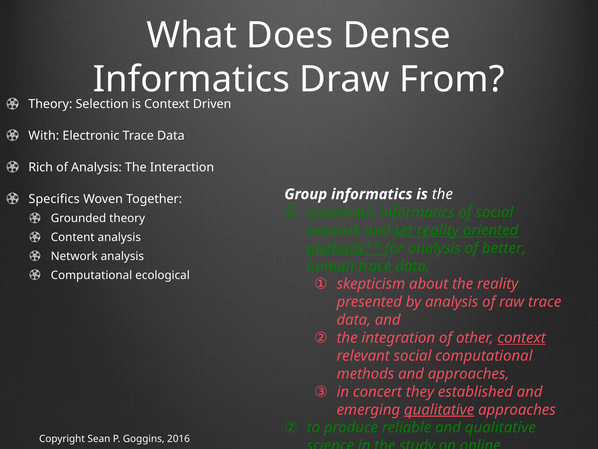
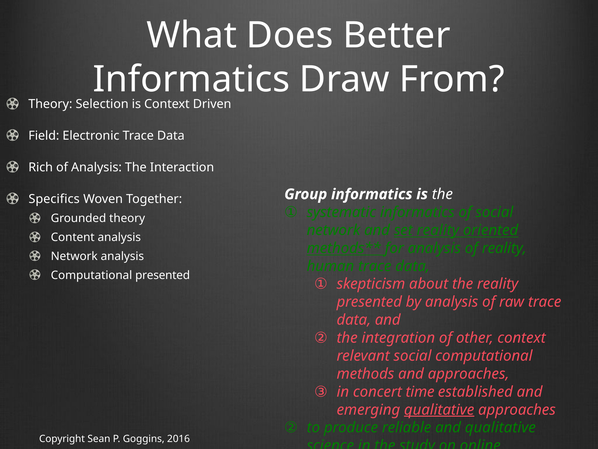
Dense: Dense -> Better
With: With -> Field
of better: better -> reality
Computational ecological: ecological -> presented
context at (522, 338) underline: present -> none
they: they -> time
